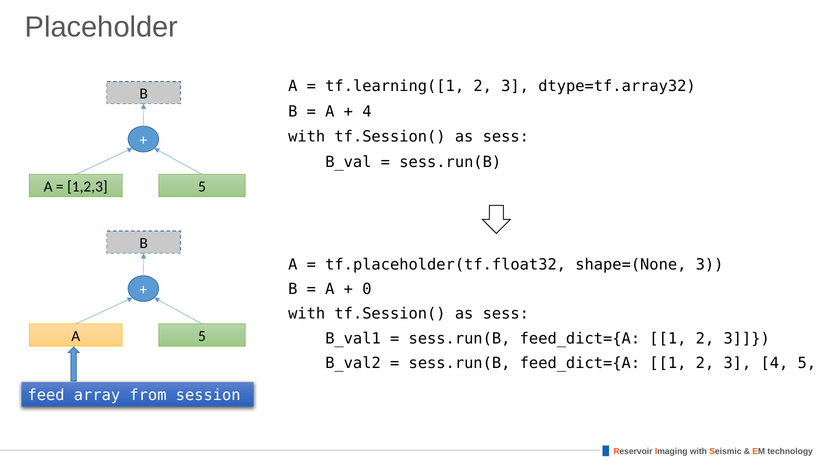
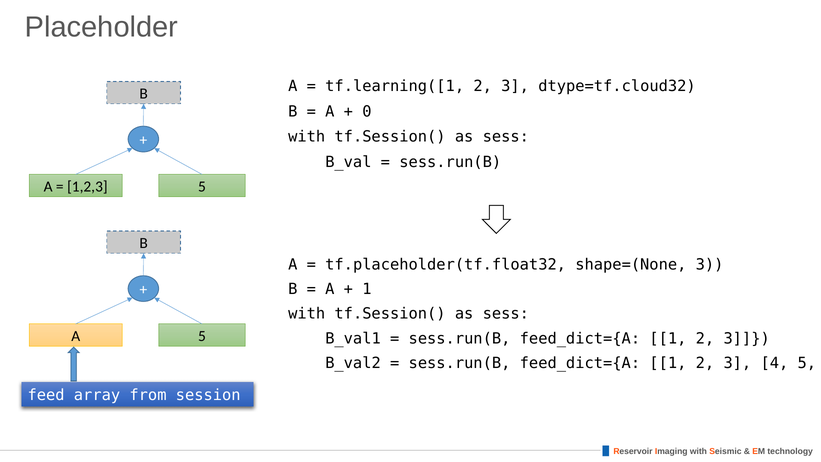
dtype=tf.array32: dtype=tf.array32 -> dtype=tf.cloud32
4 at (367, 112): 4 -> 0
0 at (367, 289): 0 -> 1
